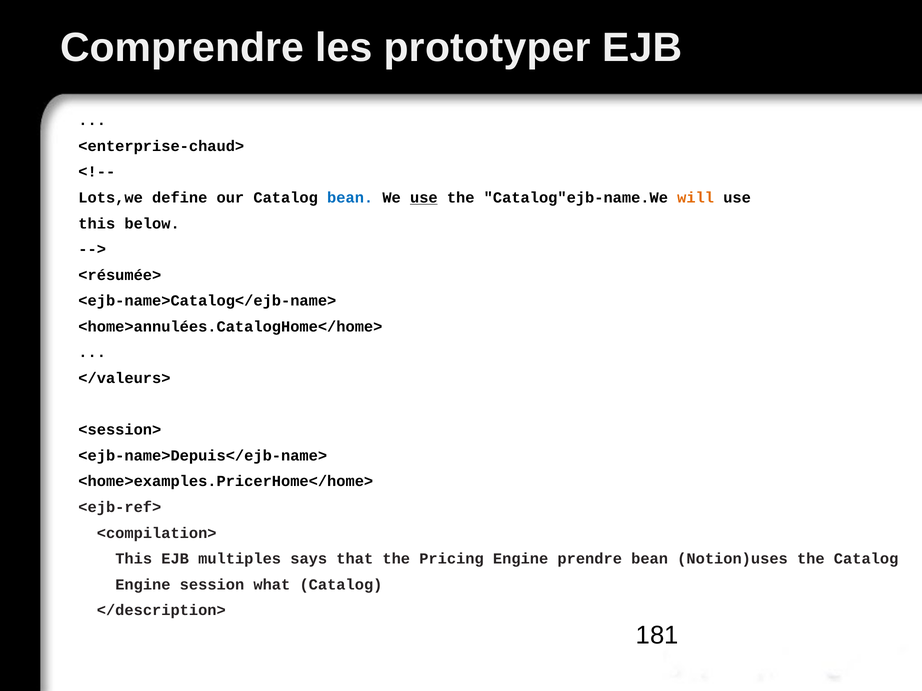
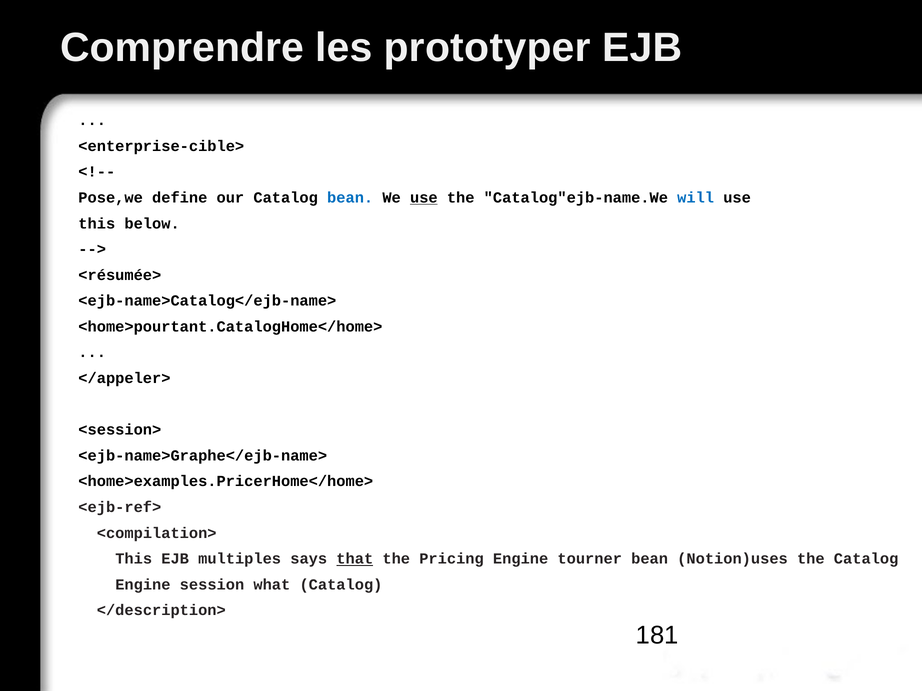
<enterprise-chaud>: <enterprise-chaud> -> <enterprise-cible>
Lots,we: Lots,we -> Pose,we
will colour: orange -> blue
<home>annulées.CatalogHome</home>: <home>annulées.CatalogHome</home> -> <home>pourtant.CatalogHome</home>
</valeurs>: </valeurs> -> </appeler>
<ejb-name>Depuis</ejb-name>: <ejb-name>Depuis</ejb-name> -> <ejb-name>Graphe</ejb-name>
that underline: none -> present
prendre: prendre -> tourner
